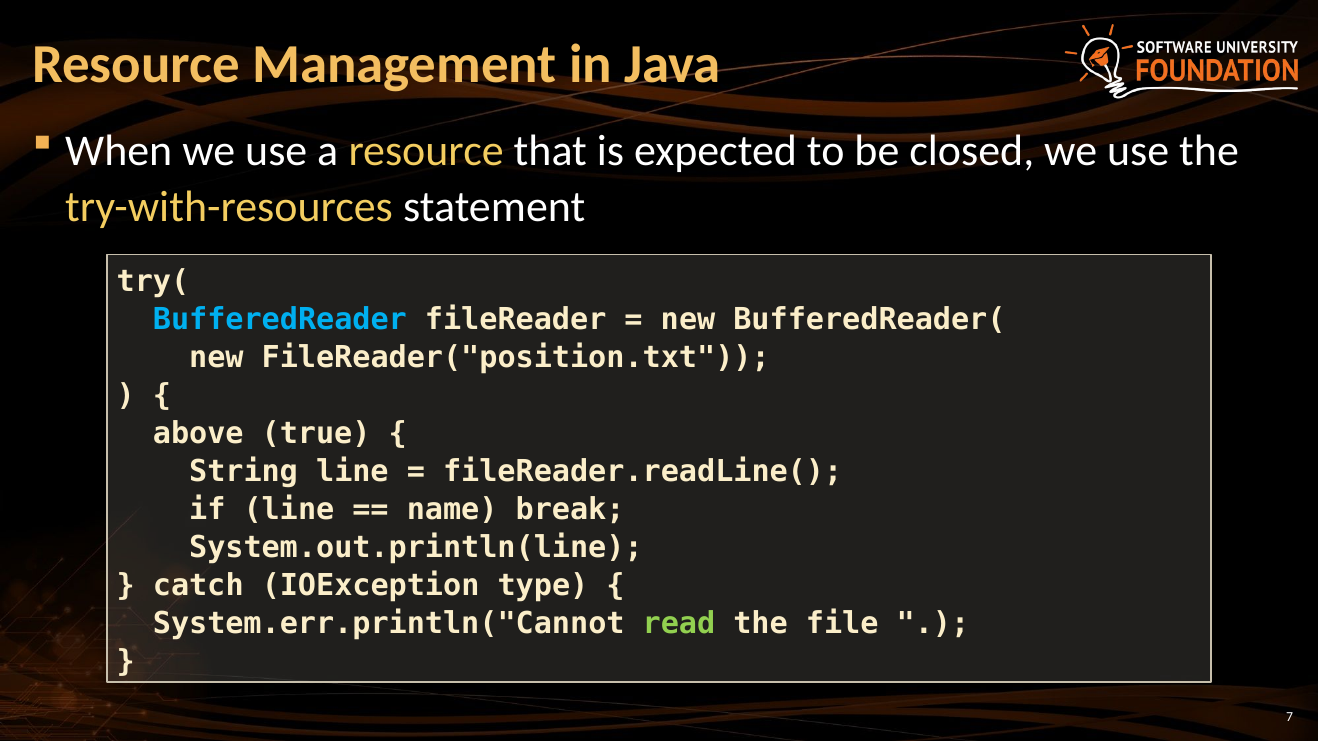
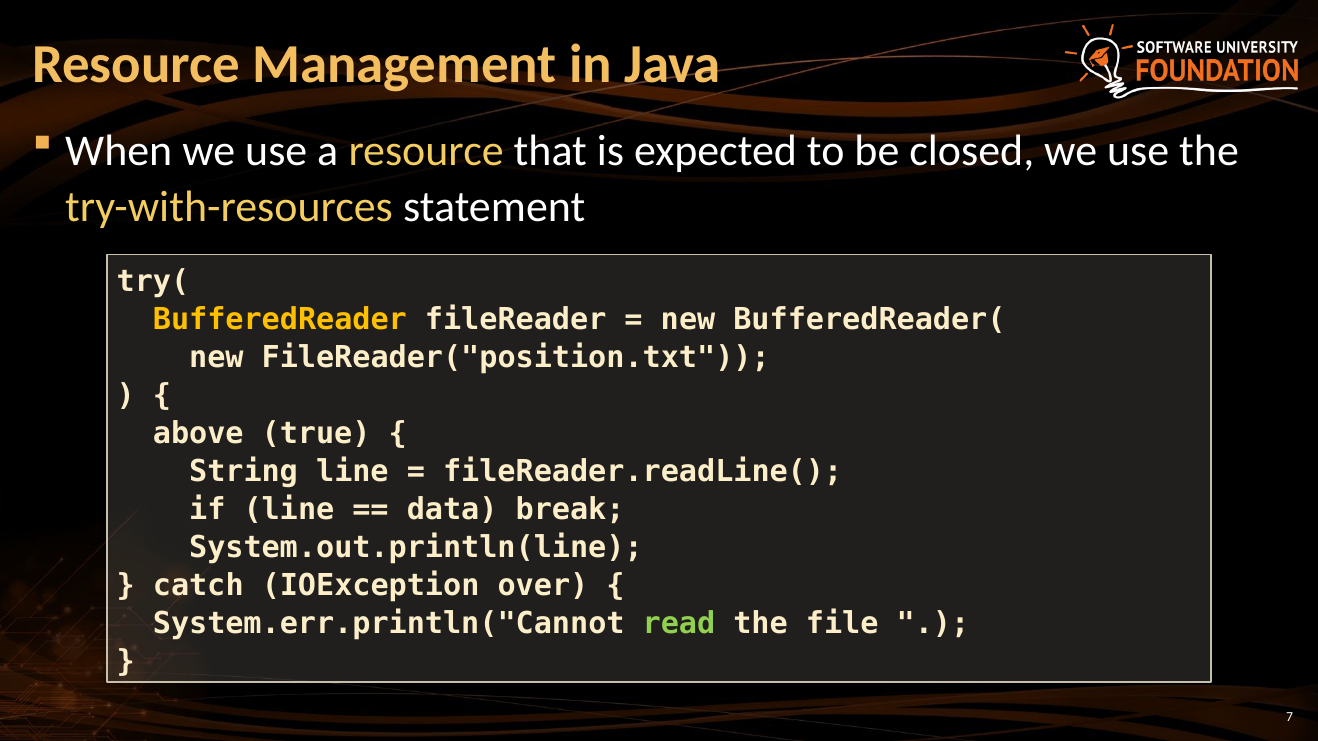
BufferedReader colour: light blue -> yellow
name: name -> data
type: type -> over
